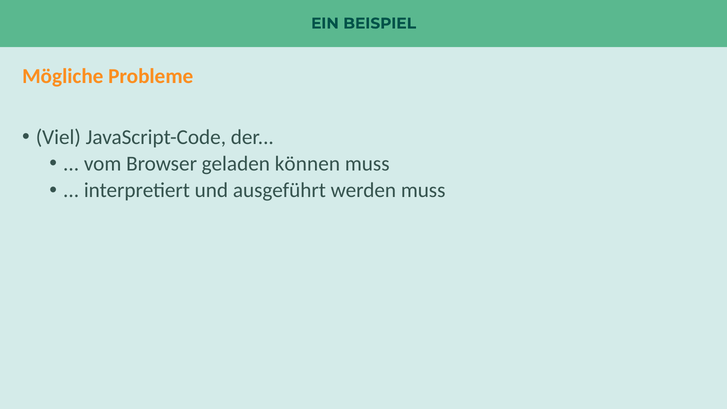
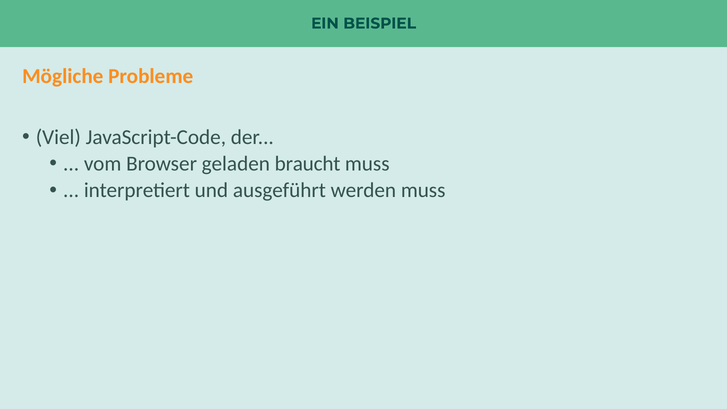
können: können -> braucht
